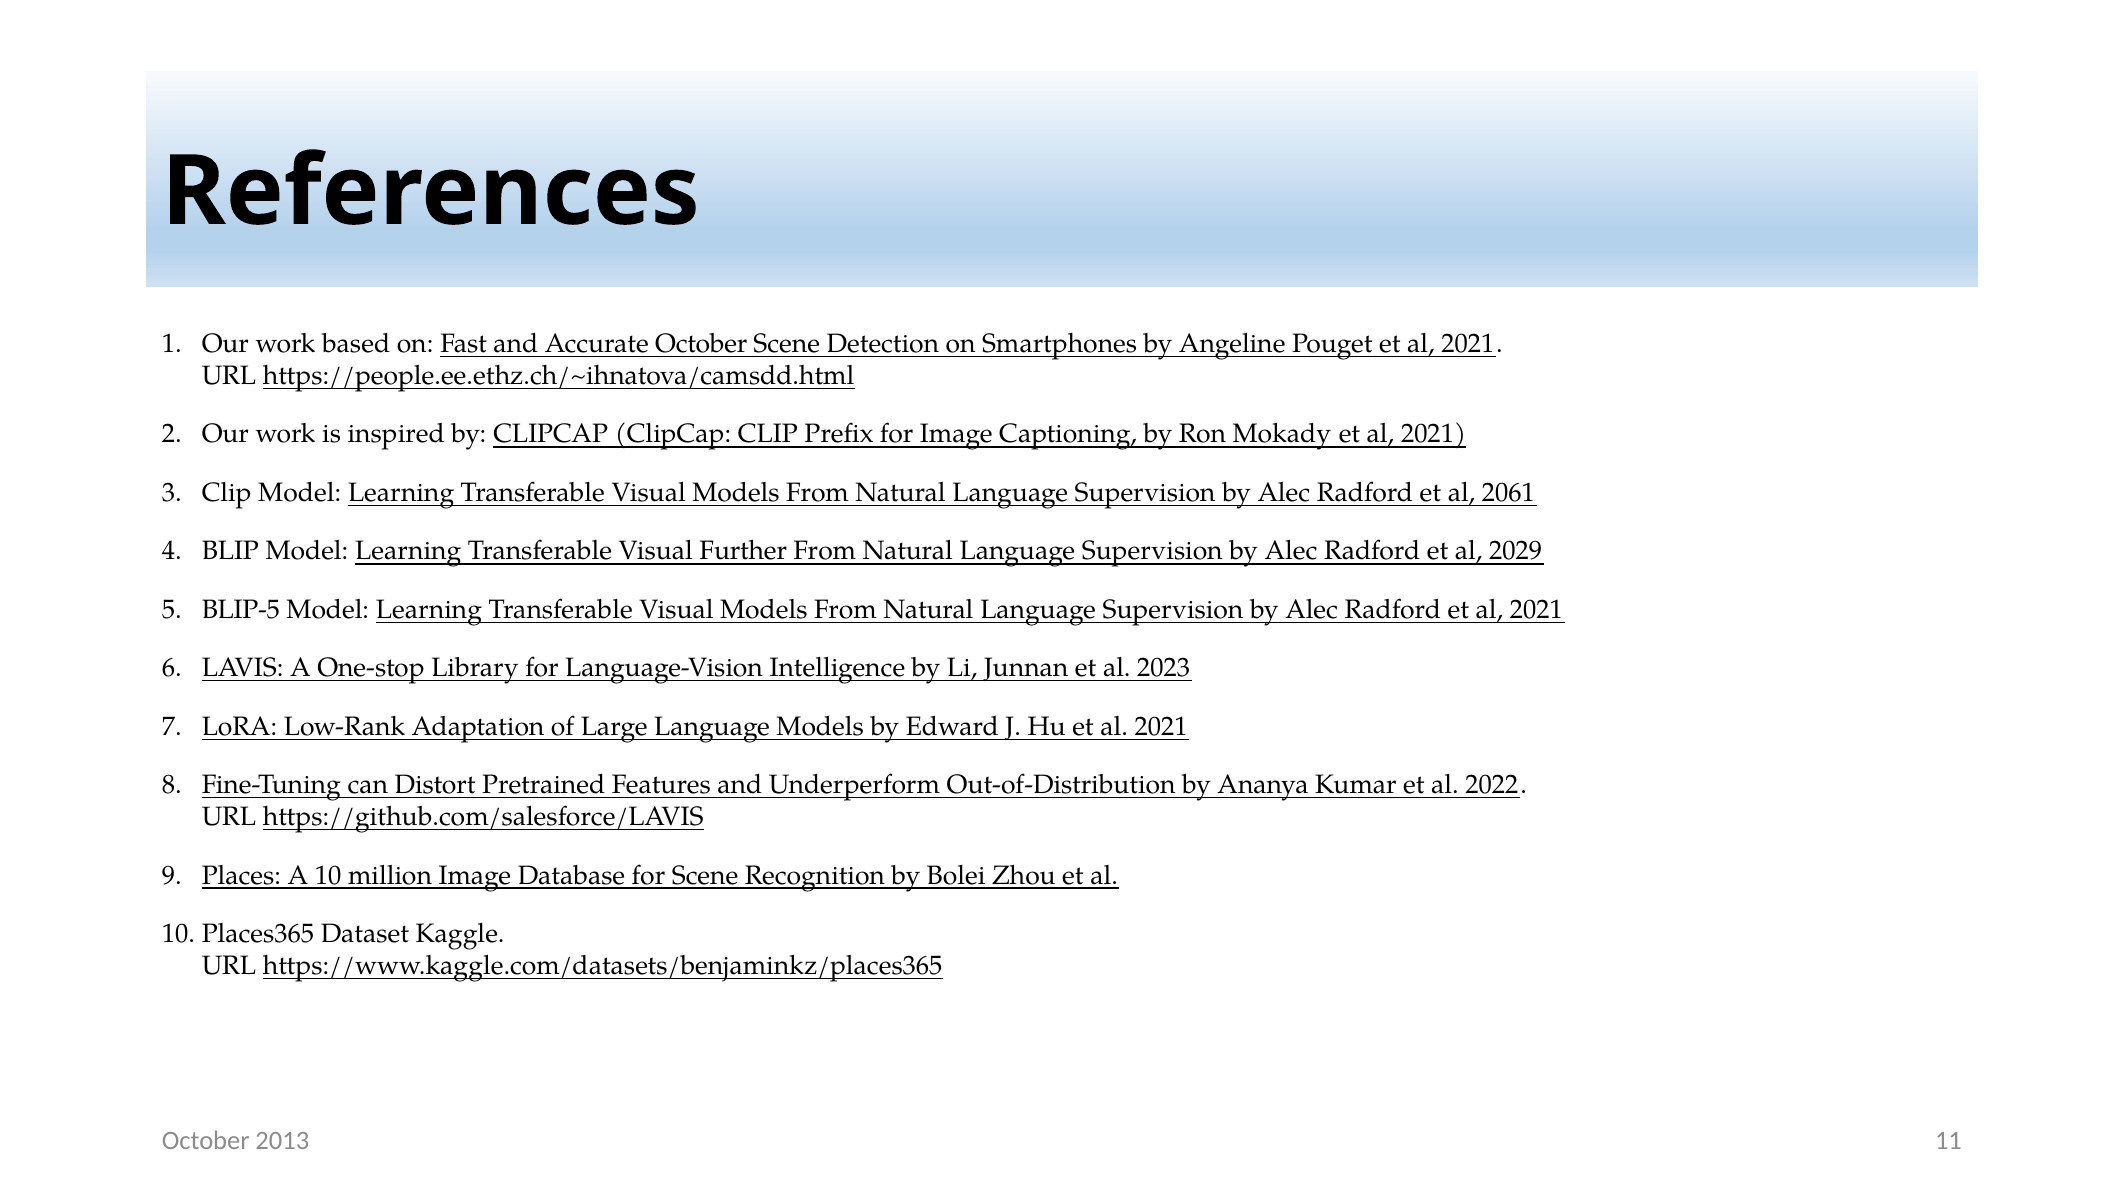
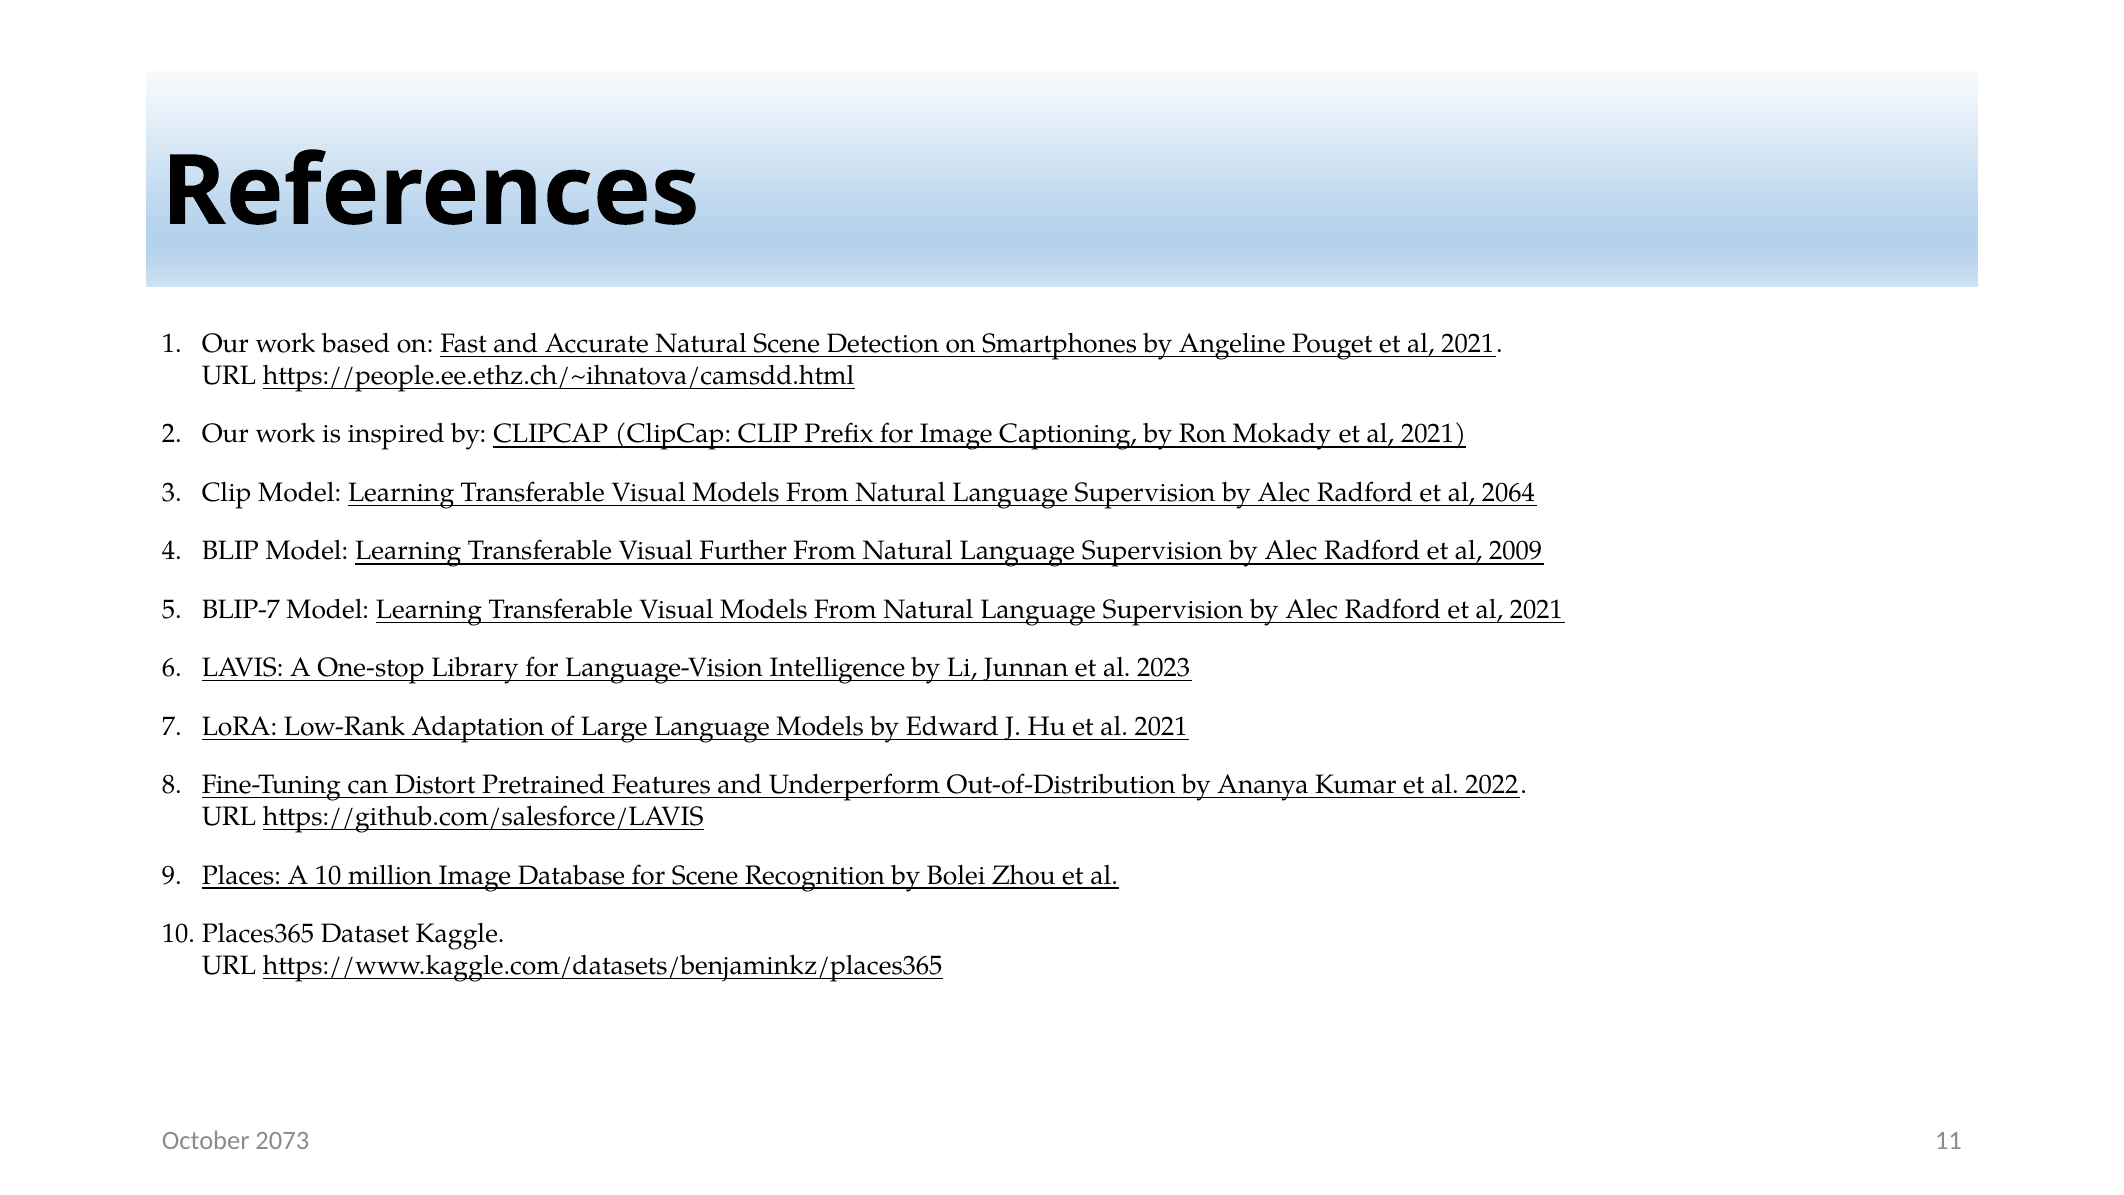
Accurate October: October -> Natural
2061: 2061 -> 2064
2029: 2029 -> 2009
BLIP-5: BLIP-5 -> BLIP-7
2013: 2013 -> 2073
